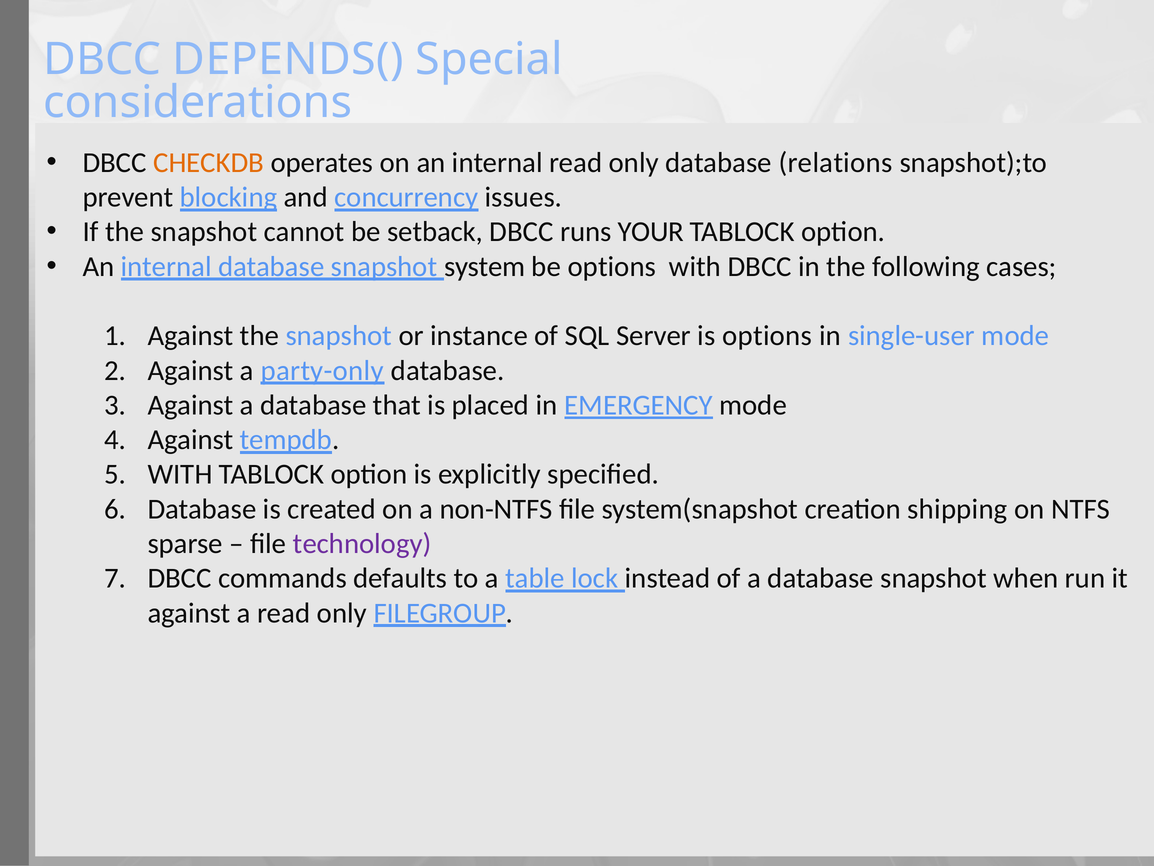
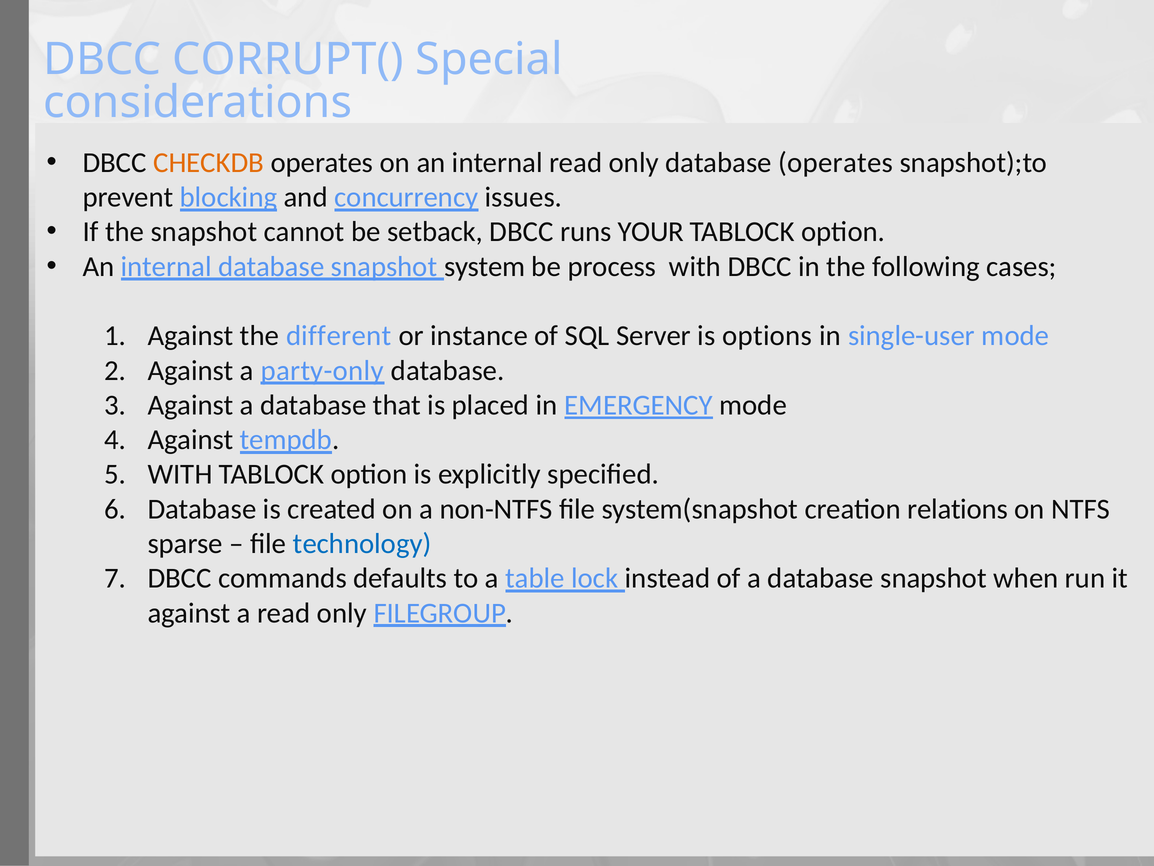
DEPENDS(: DEPENDS( -> CORRUPT(
database relations: relations -> operates
be options: options -> process
Against the snapshot: snapshot -> different
shipping: shipping -> relations
technology colour: purple -> blue
